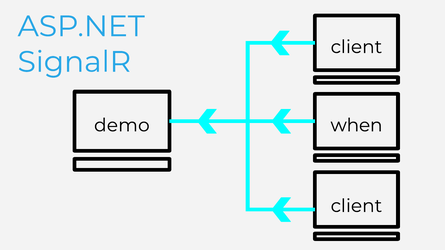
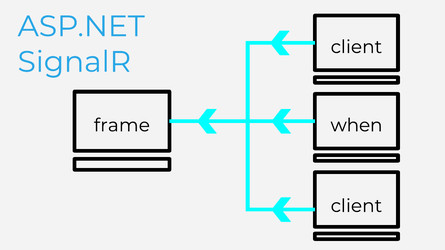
demo: demo -> frame
